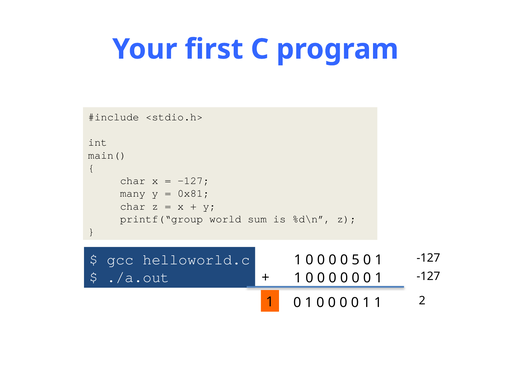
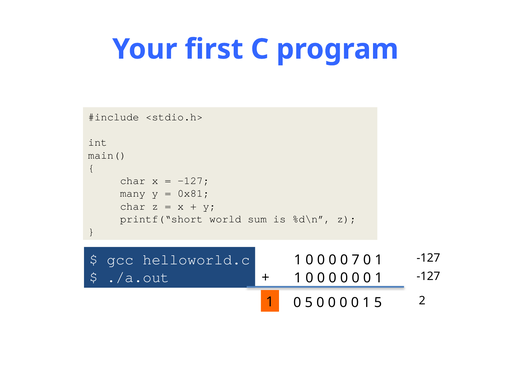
printf(“group: printf(“group -> printf(“short
5: 5 -> 7
1 at (309, 303): 1 -> 5
0 0 1 1: 1 -> 5
